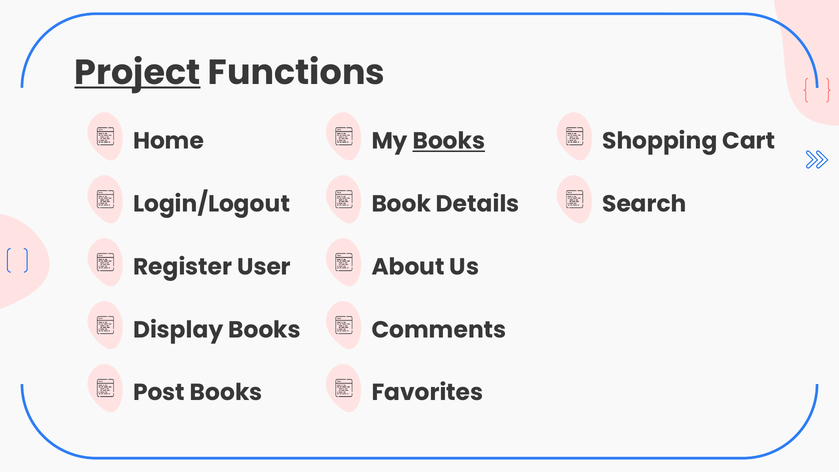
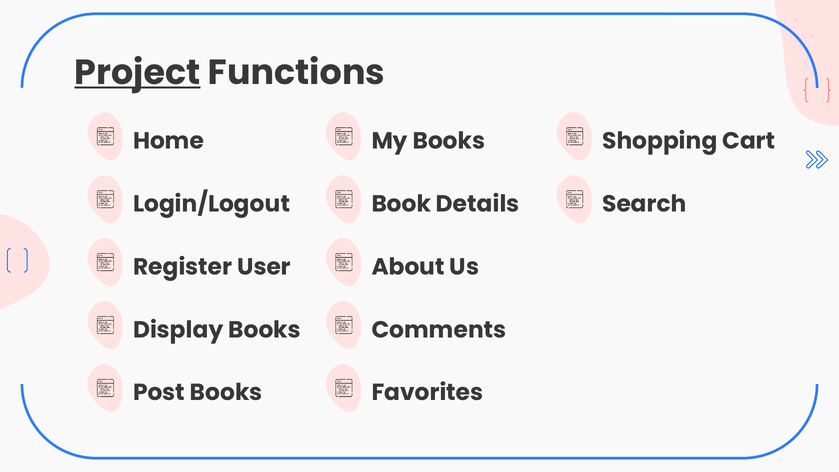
Books at (449, 141) underline: present -> none
